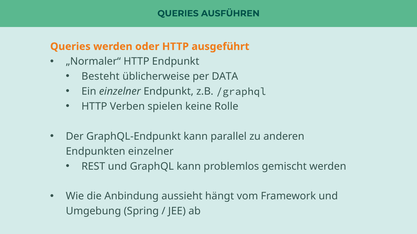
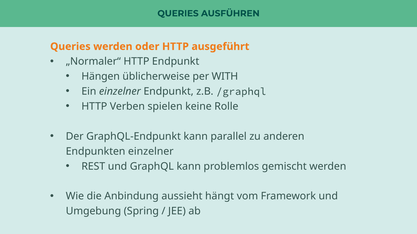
Besteht: Besteht -> Hängen
DATA: DATA -> WITH
